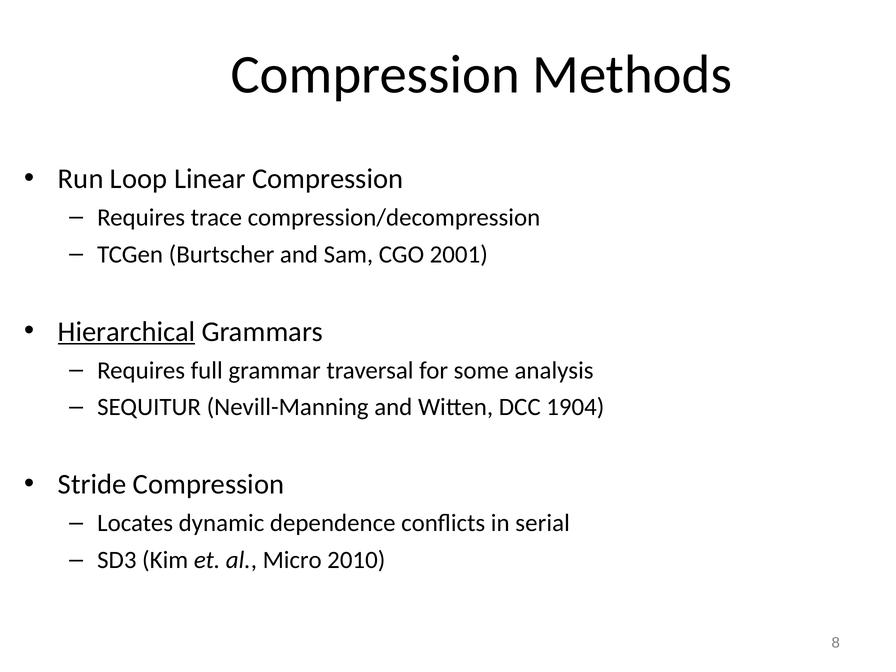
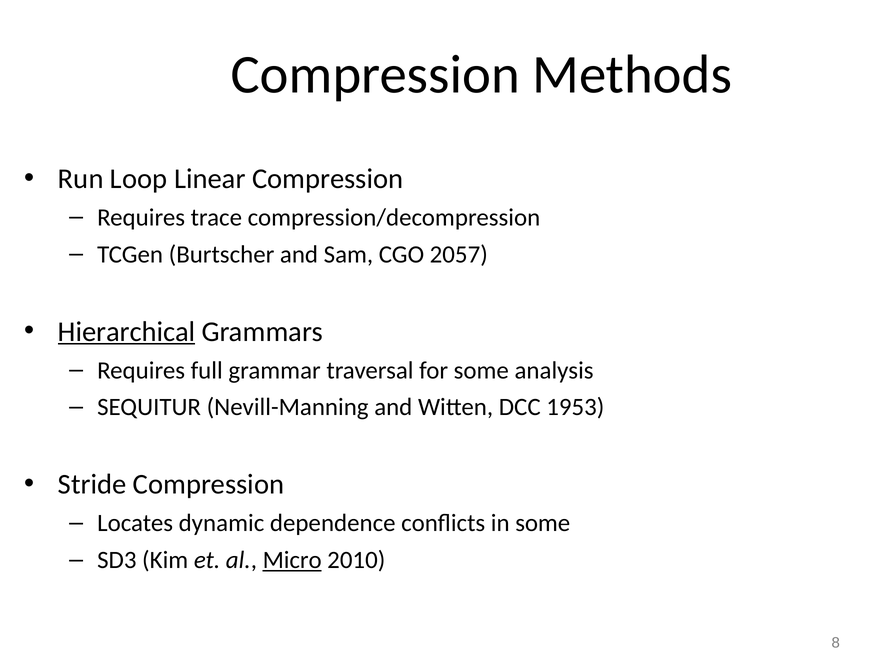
2001: 2001 -> 2057
1904: 1904 -> 1953
in serial: serial -> some
Micro underline: none -> present
